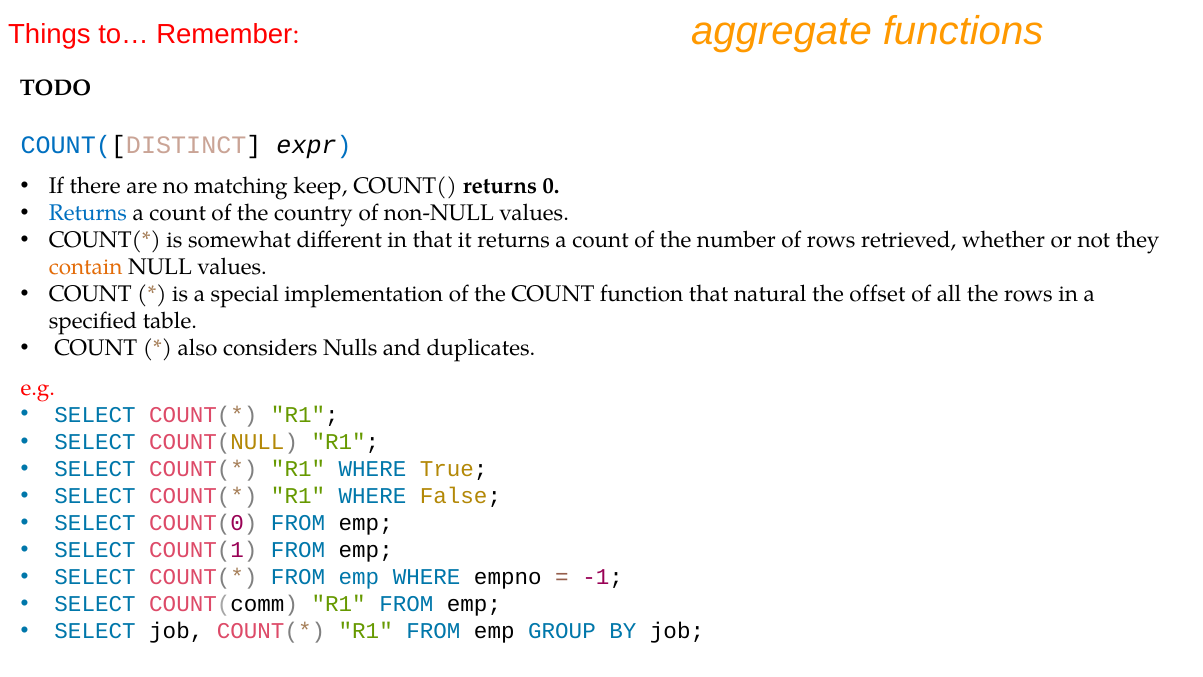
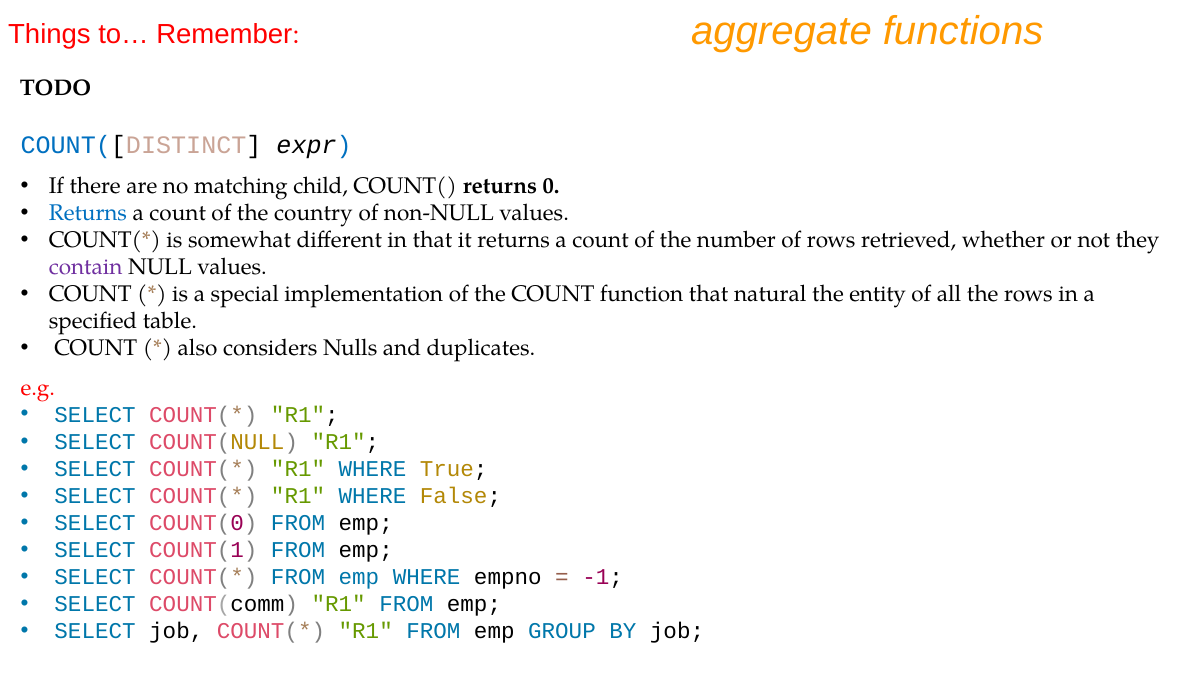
keep: keep -> child
contain colour: orange -> purple
offset: offset -> entity
